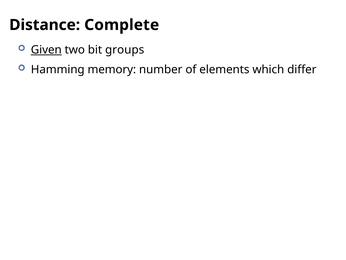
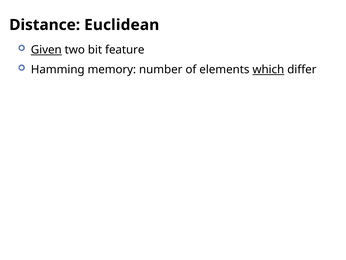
Complete: Complete -> Euclidean
groups: groups -> feature
which underline: none -> present
